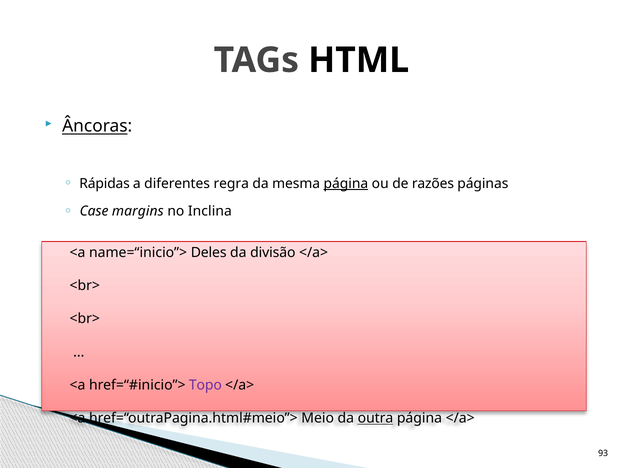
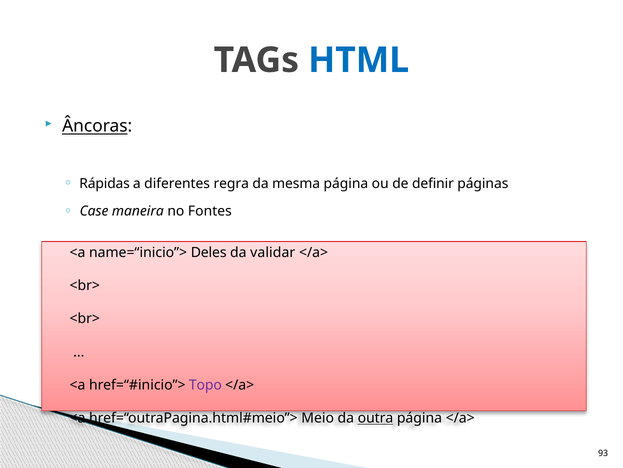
HTML colour: black -> blue
página at (346, 183) underline: present -> none
razões: razões -> definir
margins: margins -> maneira
Inclina: Inclina -> Fontes
divisão: divisão -> validar
